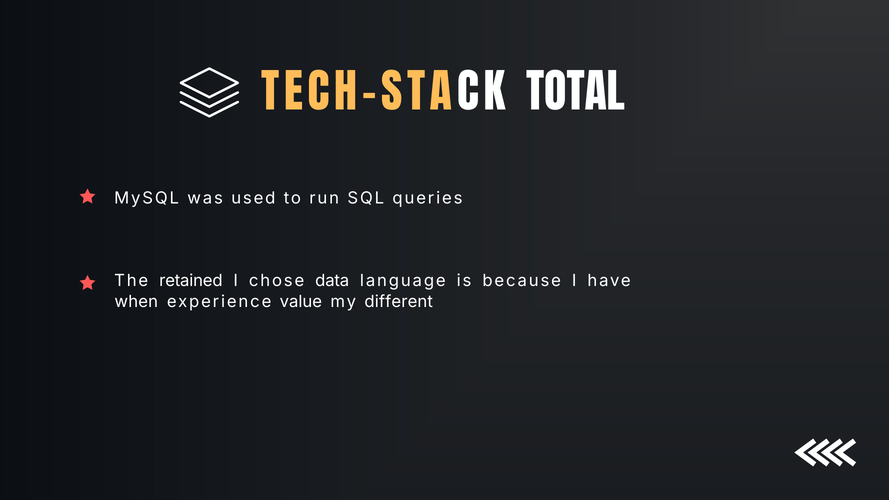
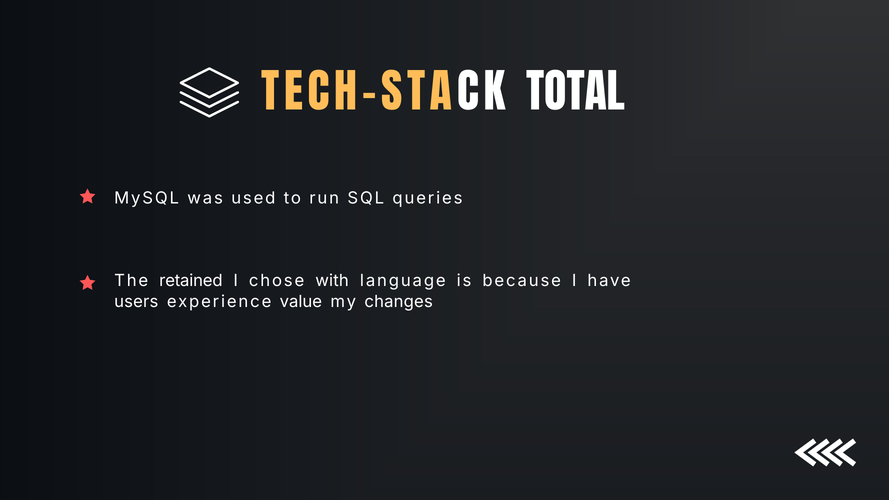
data: data -> with
when: when -> users
different: different -> changes
